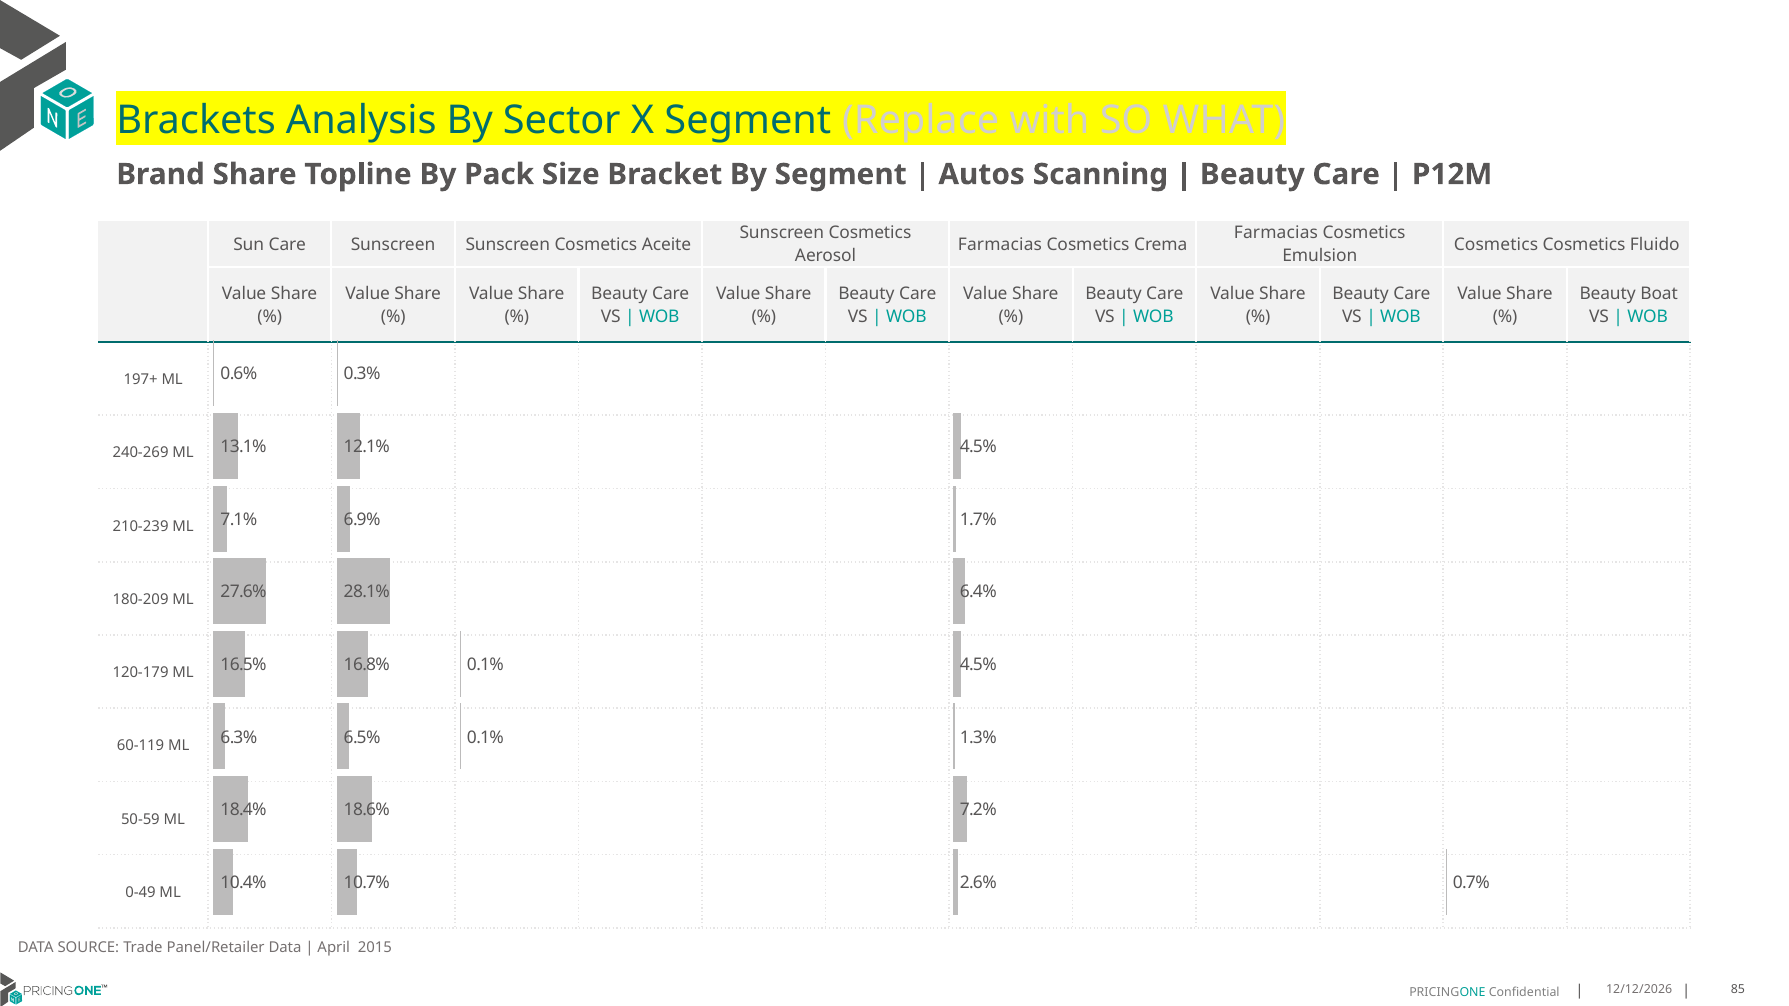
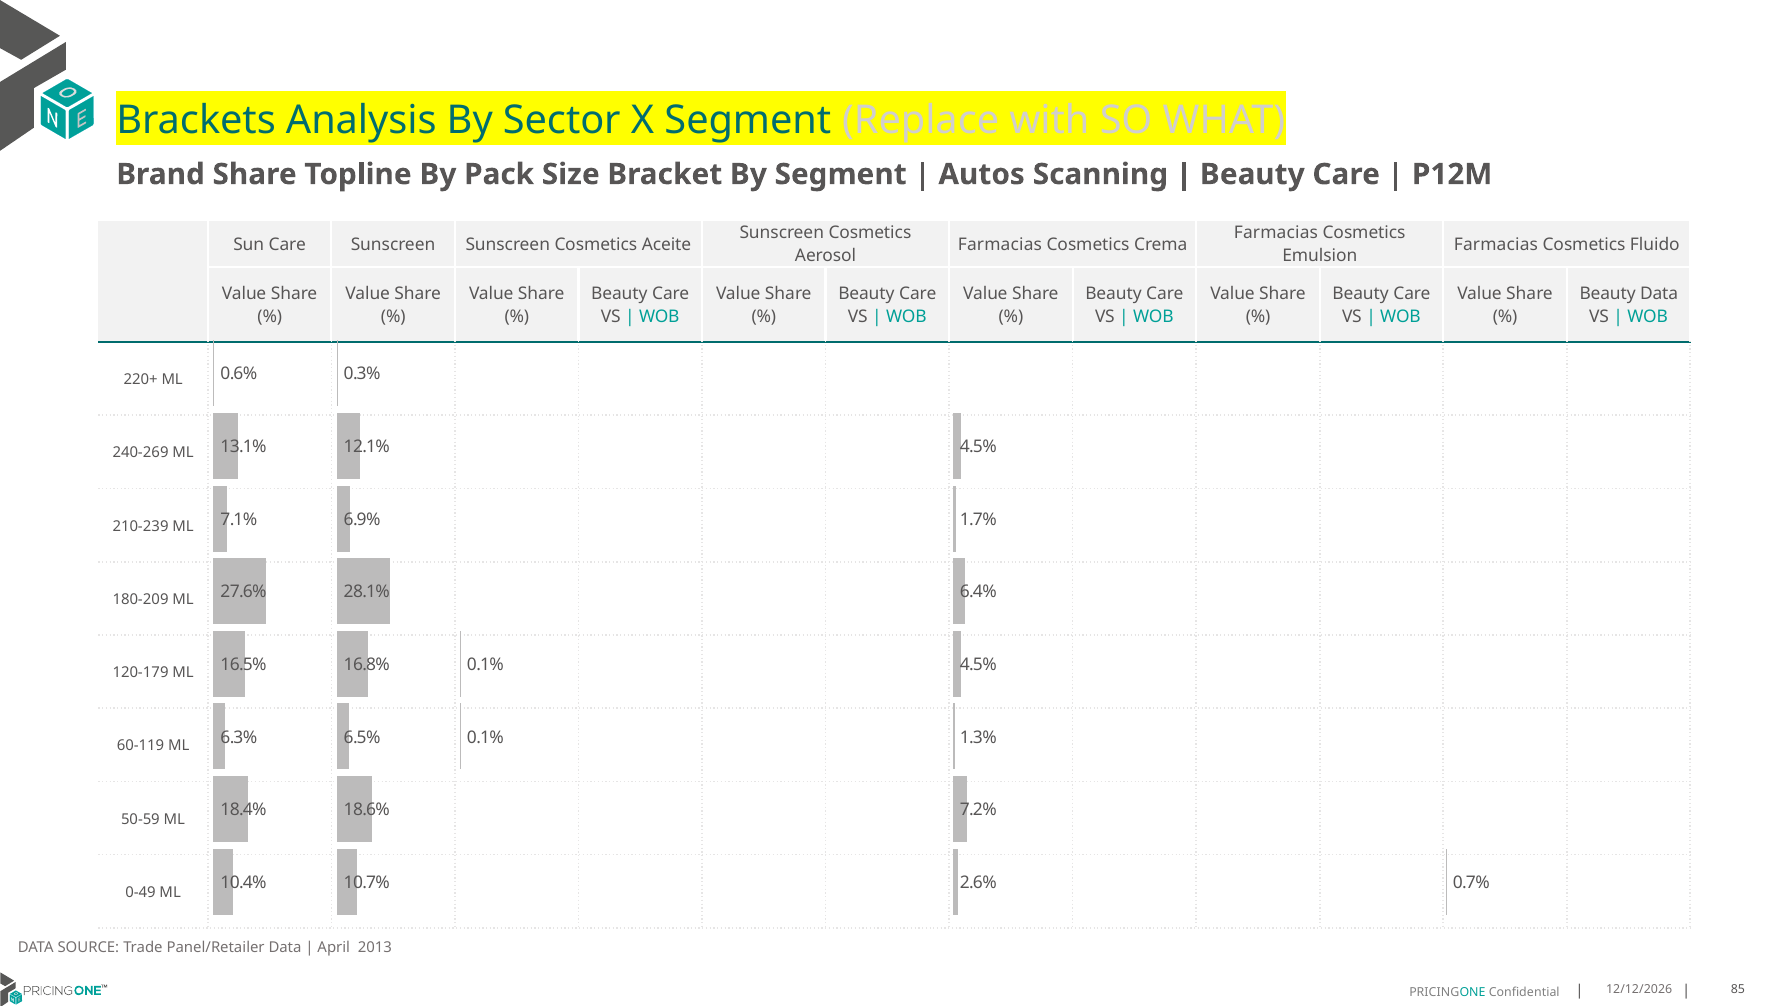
Cosmetics at (1496, 244): Cosmetics -> Farmacias
Beauty Boat: Boat -> Data
197+: 197+ -> 220+
2015: 2015 -> 2013
